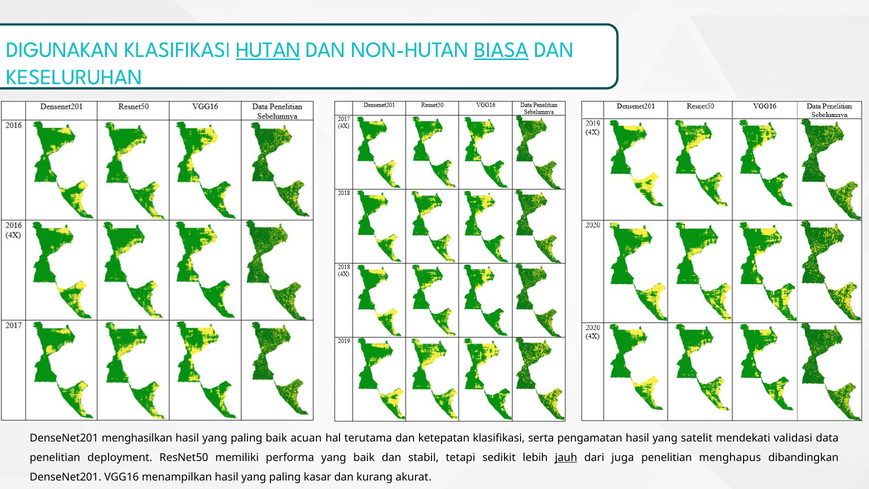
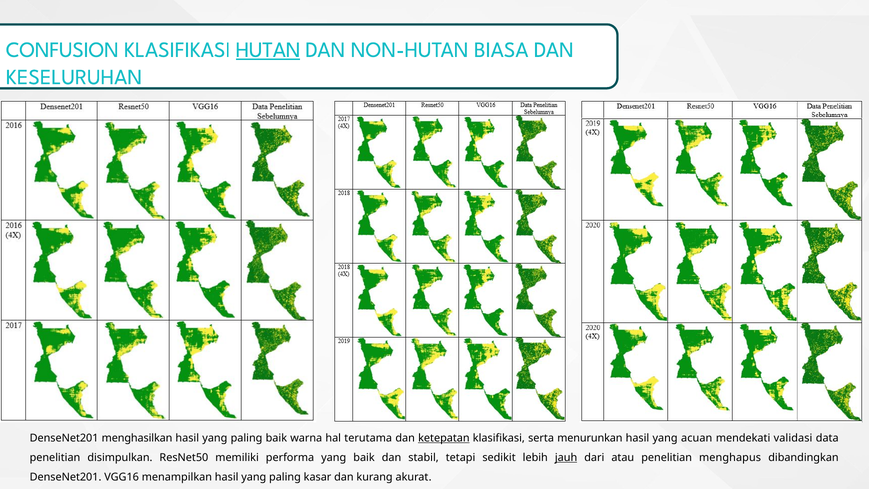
DIGUNAKAN: DIGUNAKAN -> CONFUSION
BIASA underline: present -> none
acuan: acuan -> warna
ketepatan underline: none -> present
pengamatan: pengamatan -> menurunkan
satelit: satelit -> acuan
deployment: deployment -> disimpulkan
juga: juga -> atau
